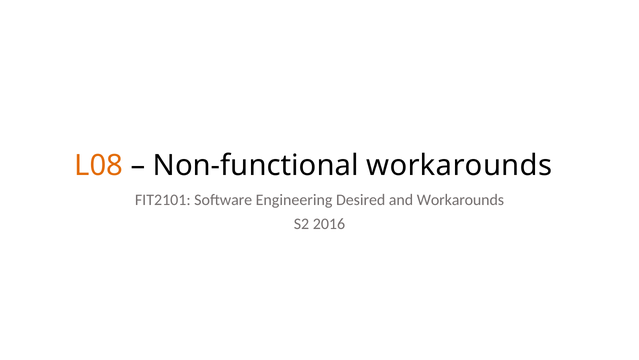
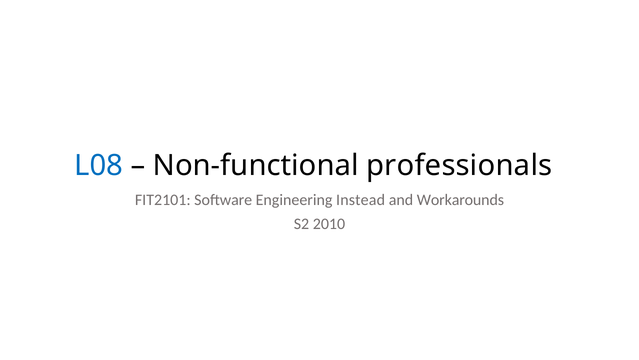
L08 colour: orange -> blue
Non-functional workarounds: workarounds -> professionals
Desired: Desired -> Instead
2016: 2016 -> 2010
